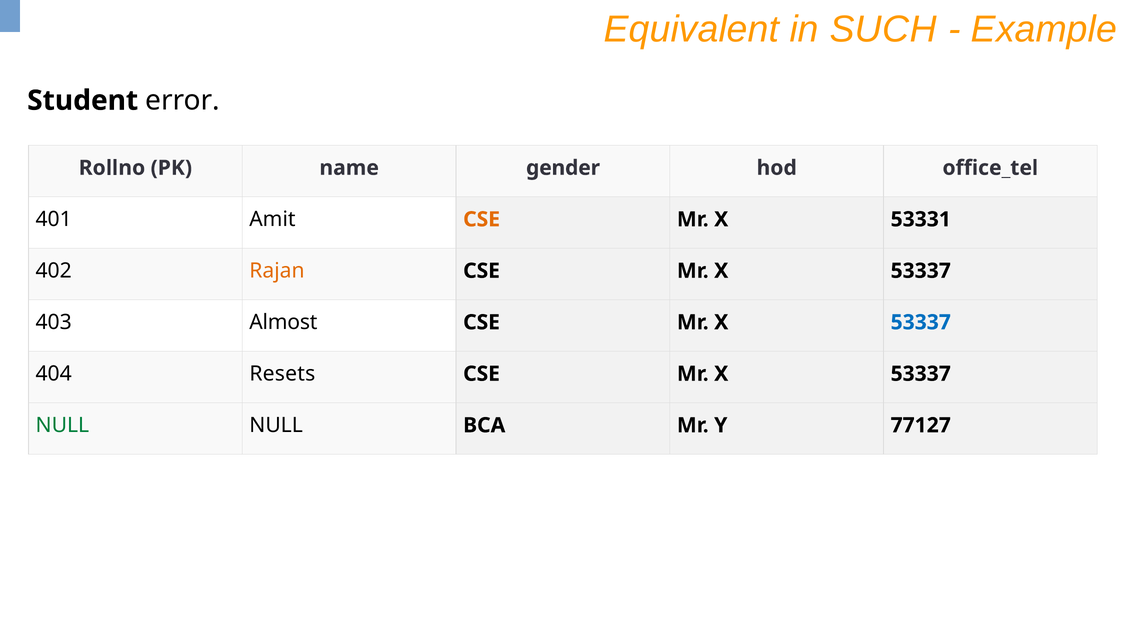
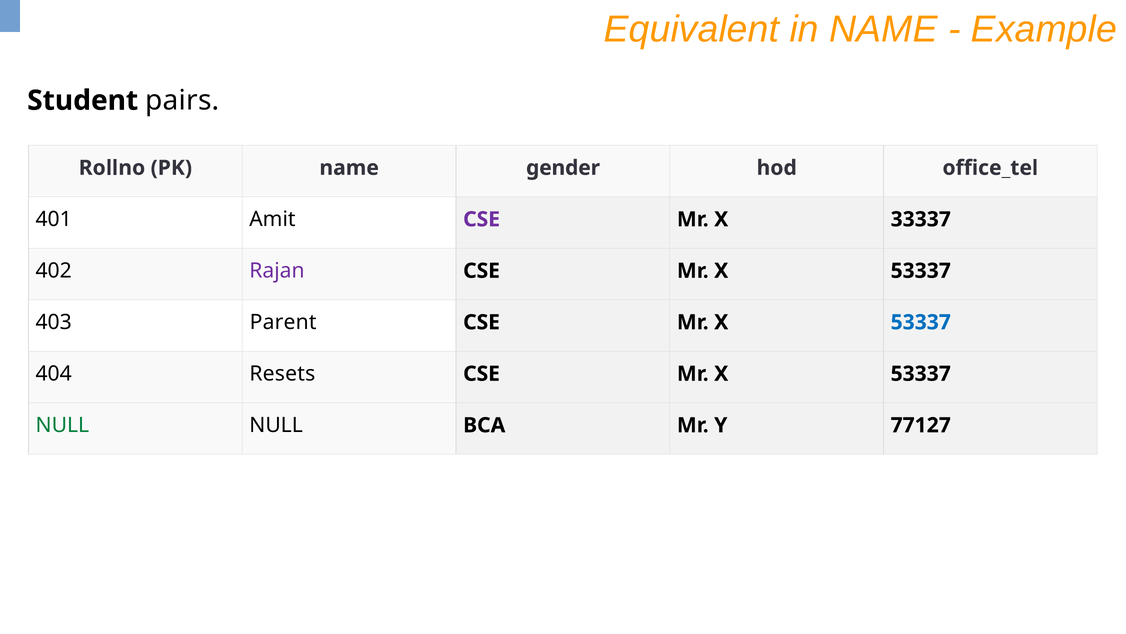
in SUCH: SUCH -> NAME
error: error -> pairs
CSE at (482, 219) colour: orange -> purple
53331: 53331 -> 33337
Rajan colour: orange -> purple
Almost: Almost -> Parent
